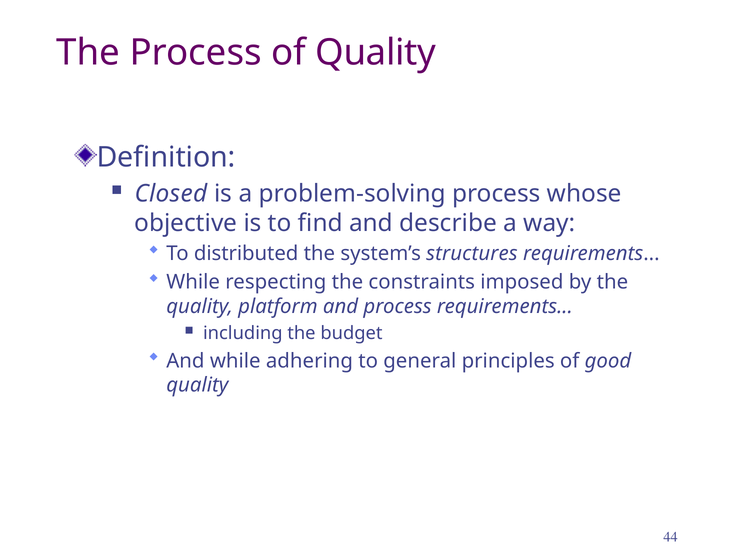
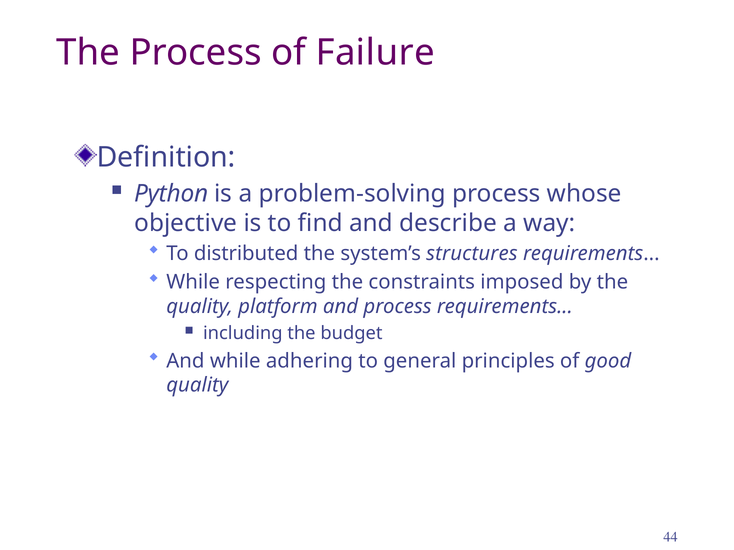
of Quality: Quality -> Failure
Closed: Closed -> Python
